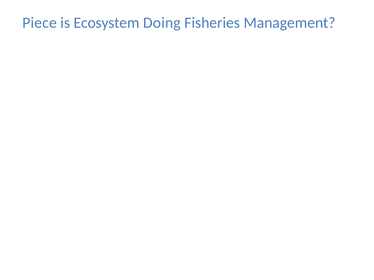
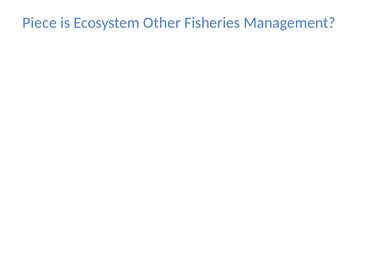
Doing: Doing -> Other
